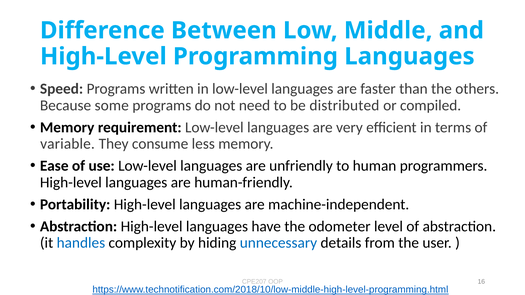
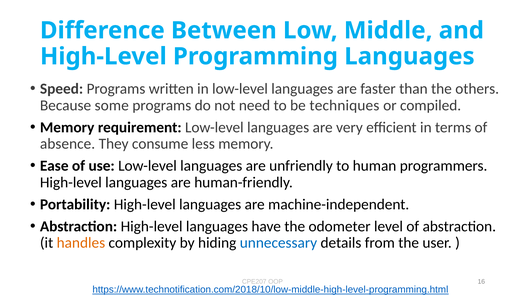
distributed: distributed -> techniques
variable: variable -> absence
handles colour: blue -> orange
